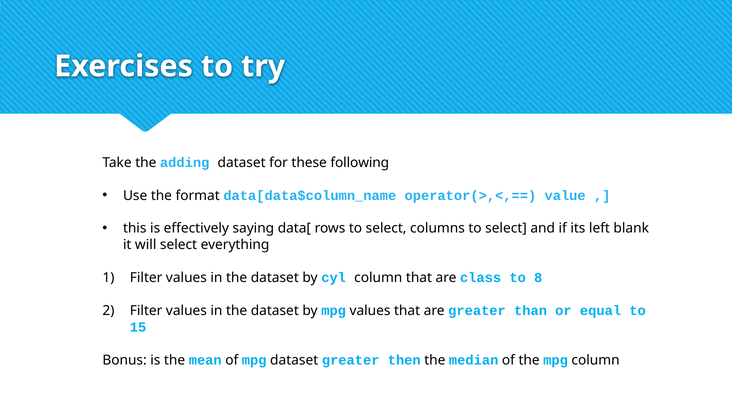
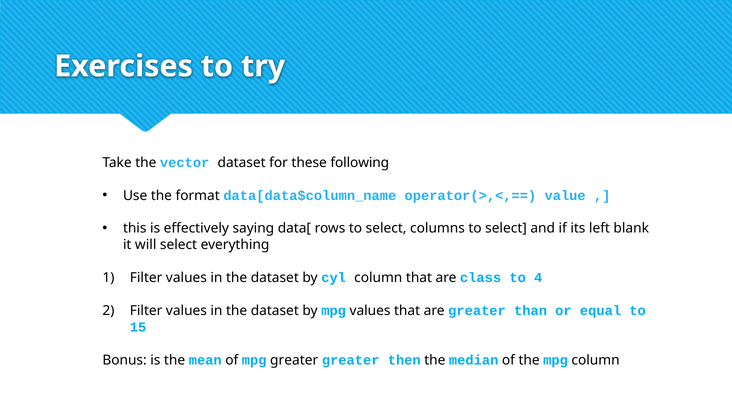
adding: adding -> vector
8: 8 -> 4
mpg dataset: dataset -> greater
